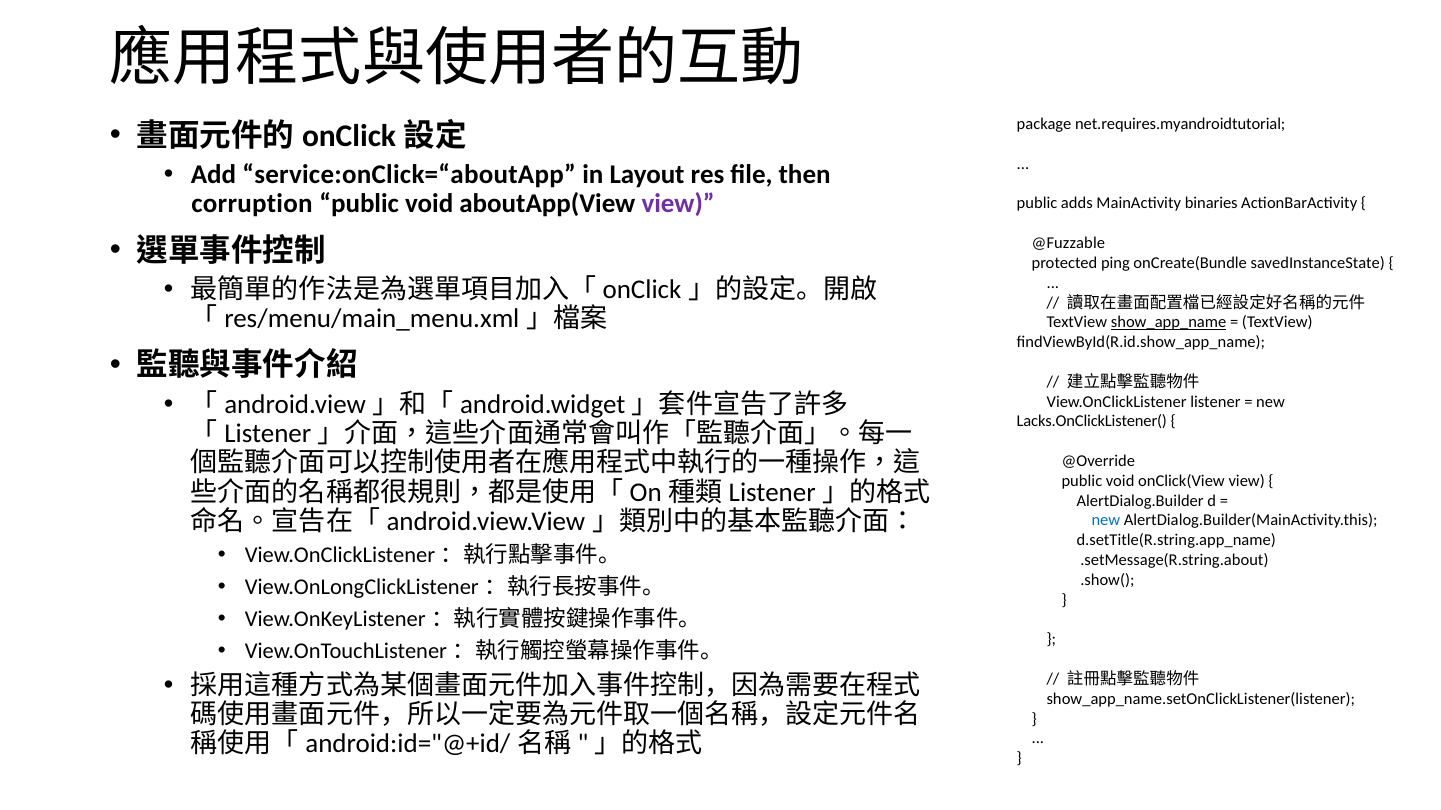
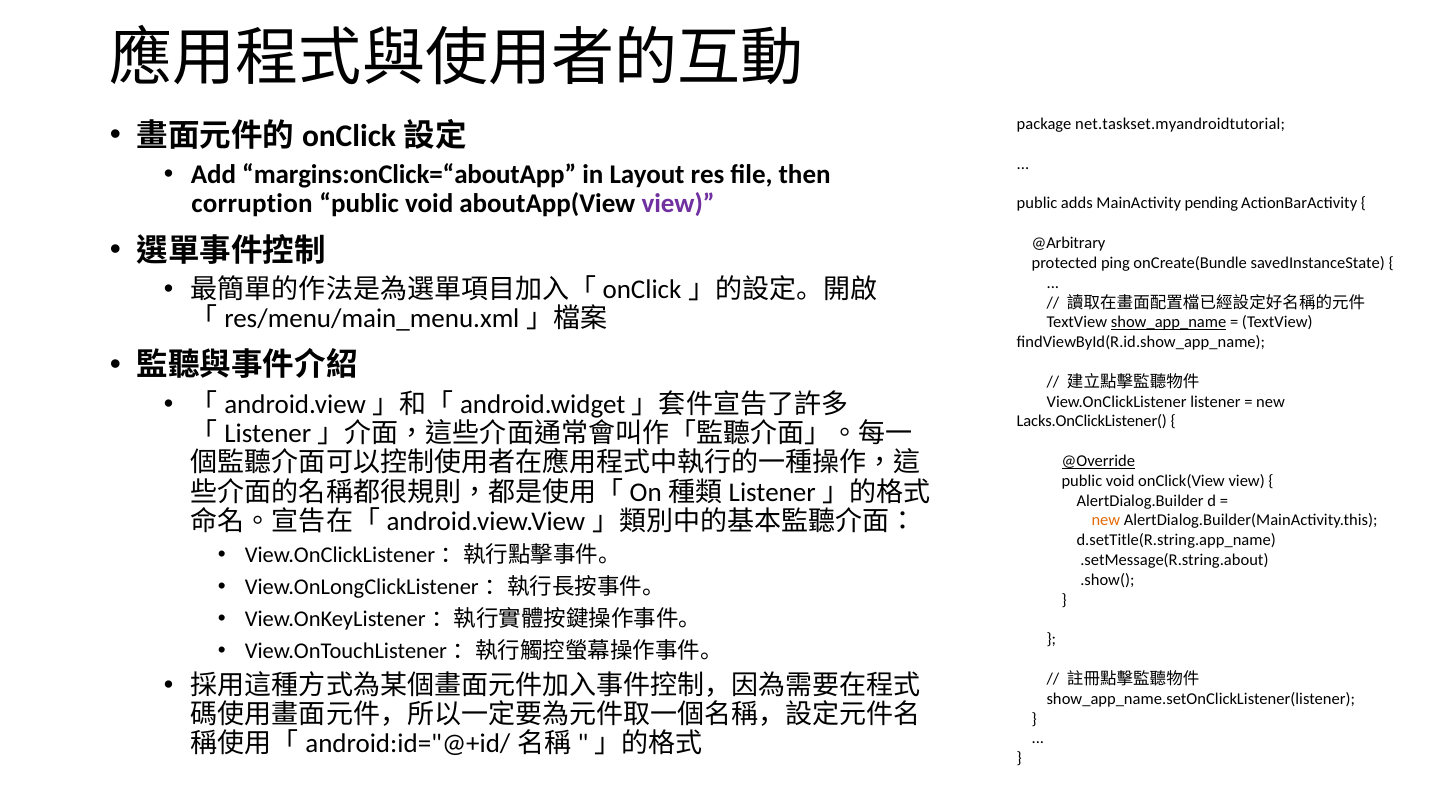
net.requires.myandroidtutorial: net.requires.myandroidtutorial -> net.taskset.myandroidtutorial
service:onClick=“aboutApp: service:onClick=“aboutApp -> margins:onClick=“aboutApp
binaries: binaries -> pending
@Fuzzable: @Fuzzable -> @Arbitrary
@Override underline: none -> present
new at (1106, 521) colour: blue -> orange
